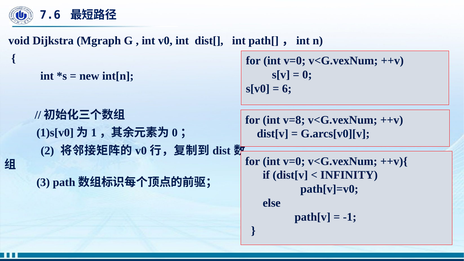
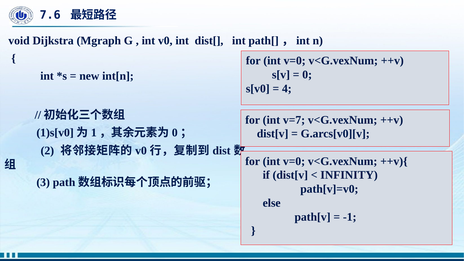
6: 6 -> 4
v=8: v=8 -> v=7
